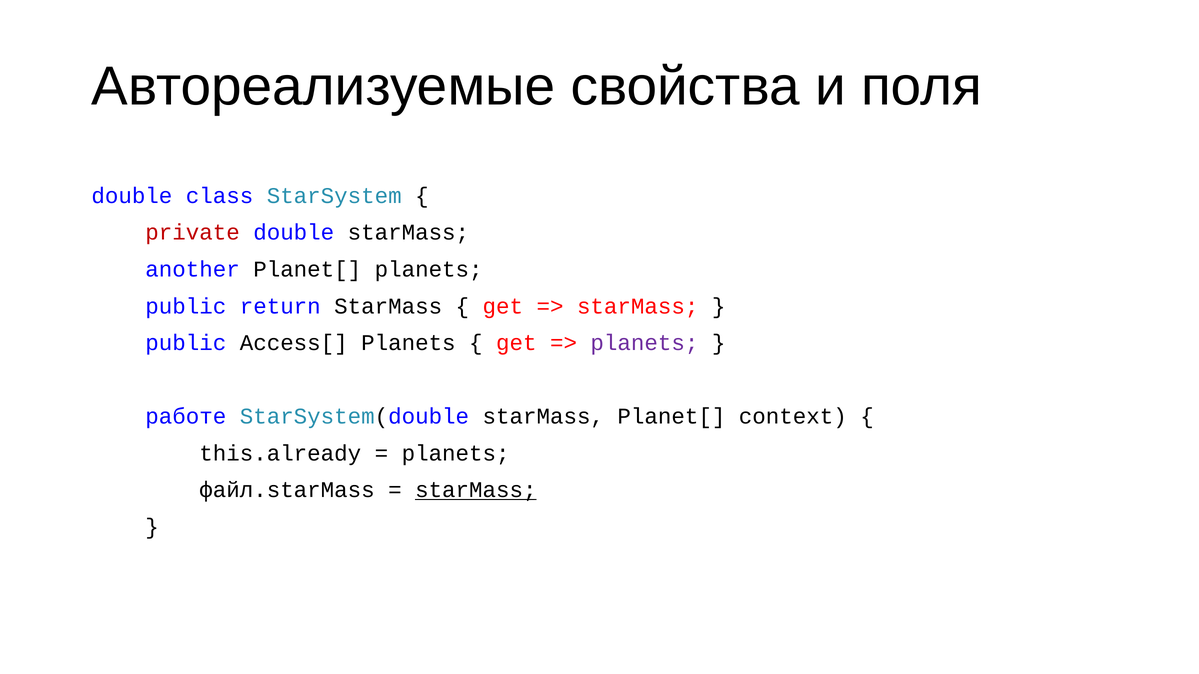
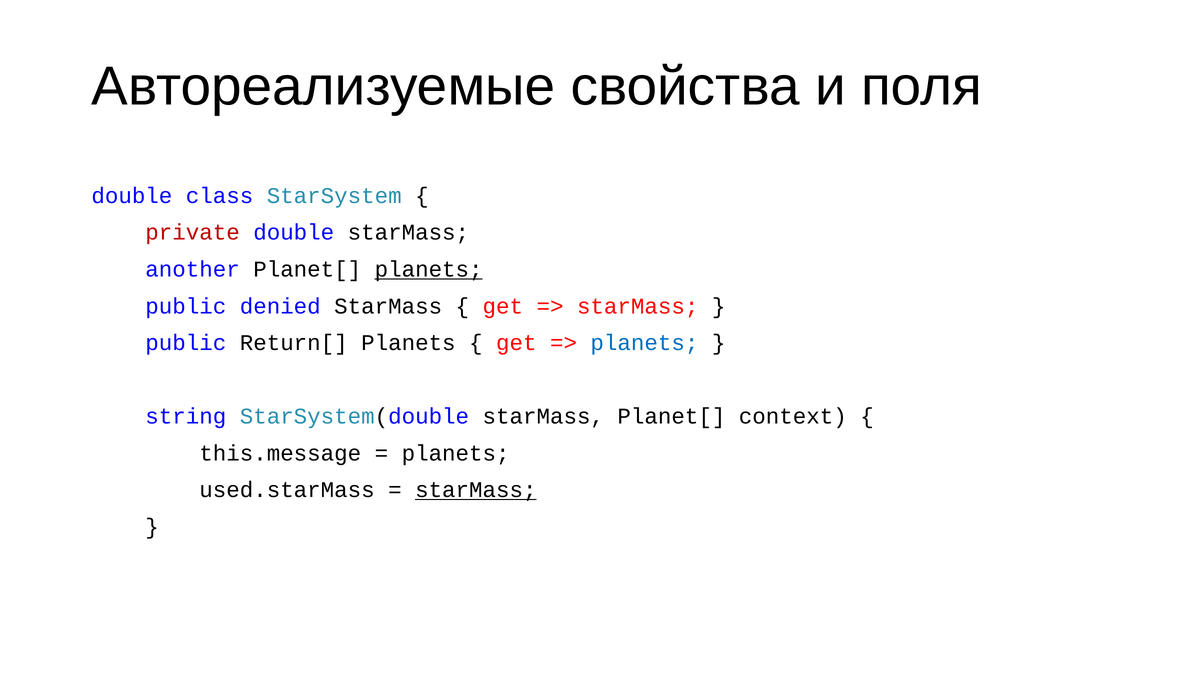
planets at (429, 270) underline: none -> present
return: return -> denied
Access[: Access[ -> Return[
planets at (644, 343) colour: purple -> blue
работе: работе -> string
this.already: this.already -> this.message
файл.starMass: файл.starMass -> used.starMass
